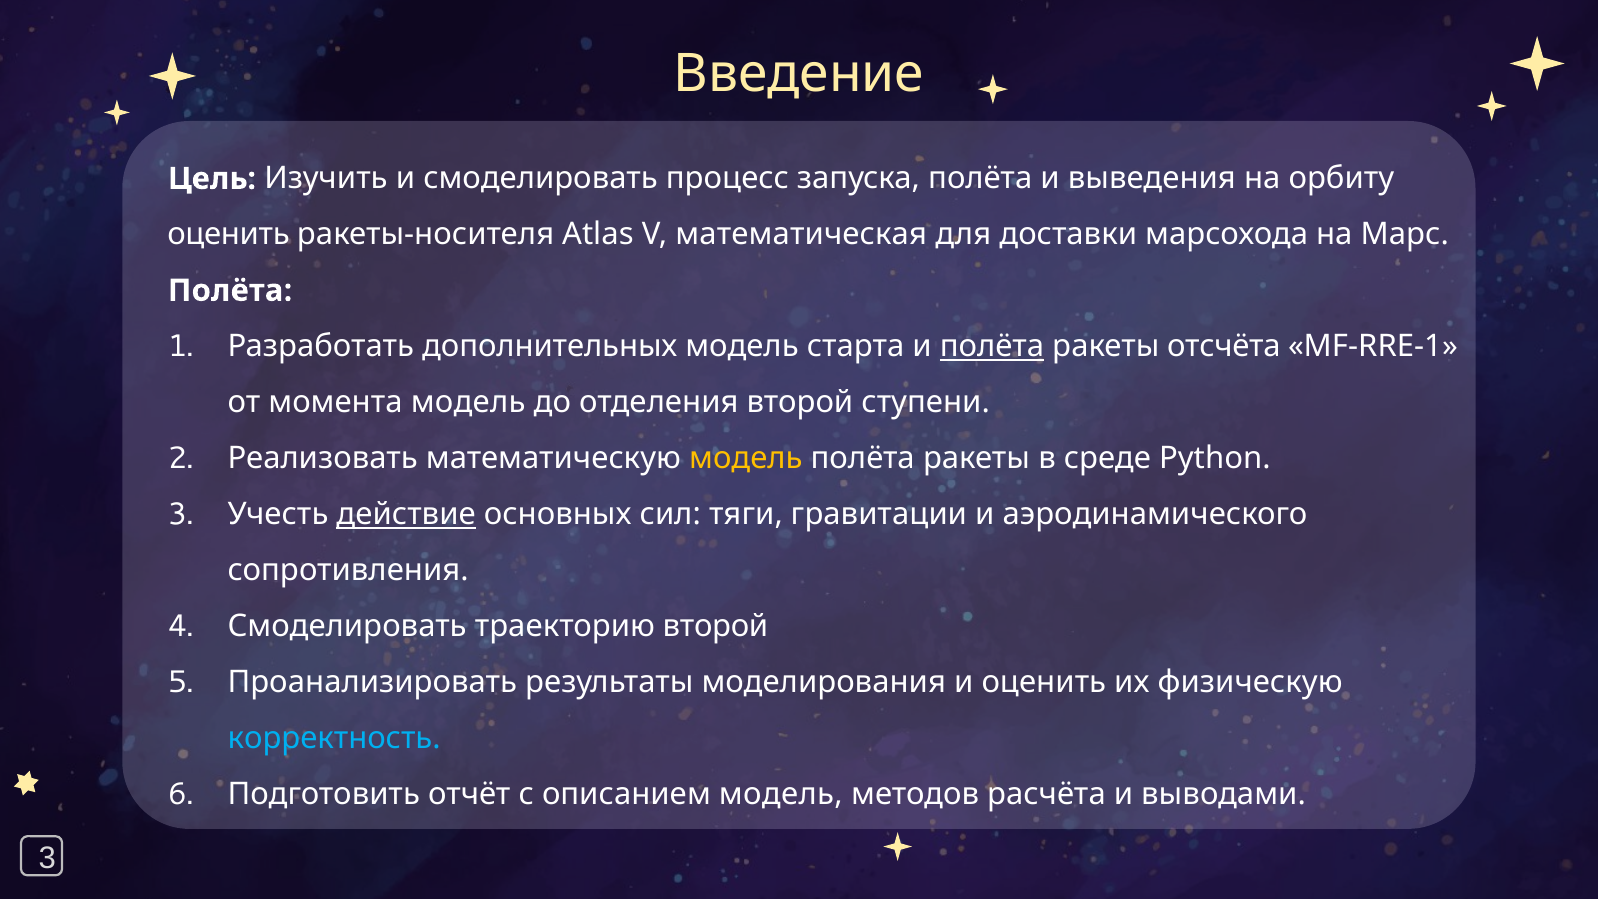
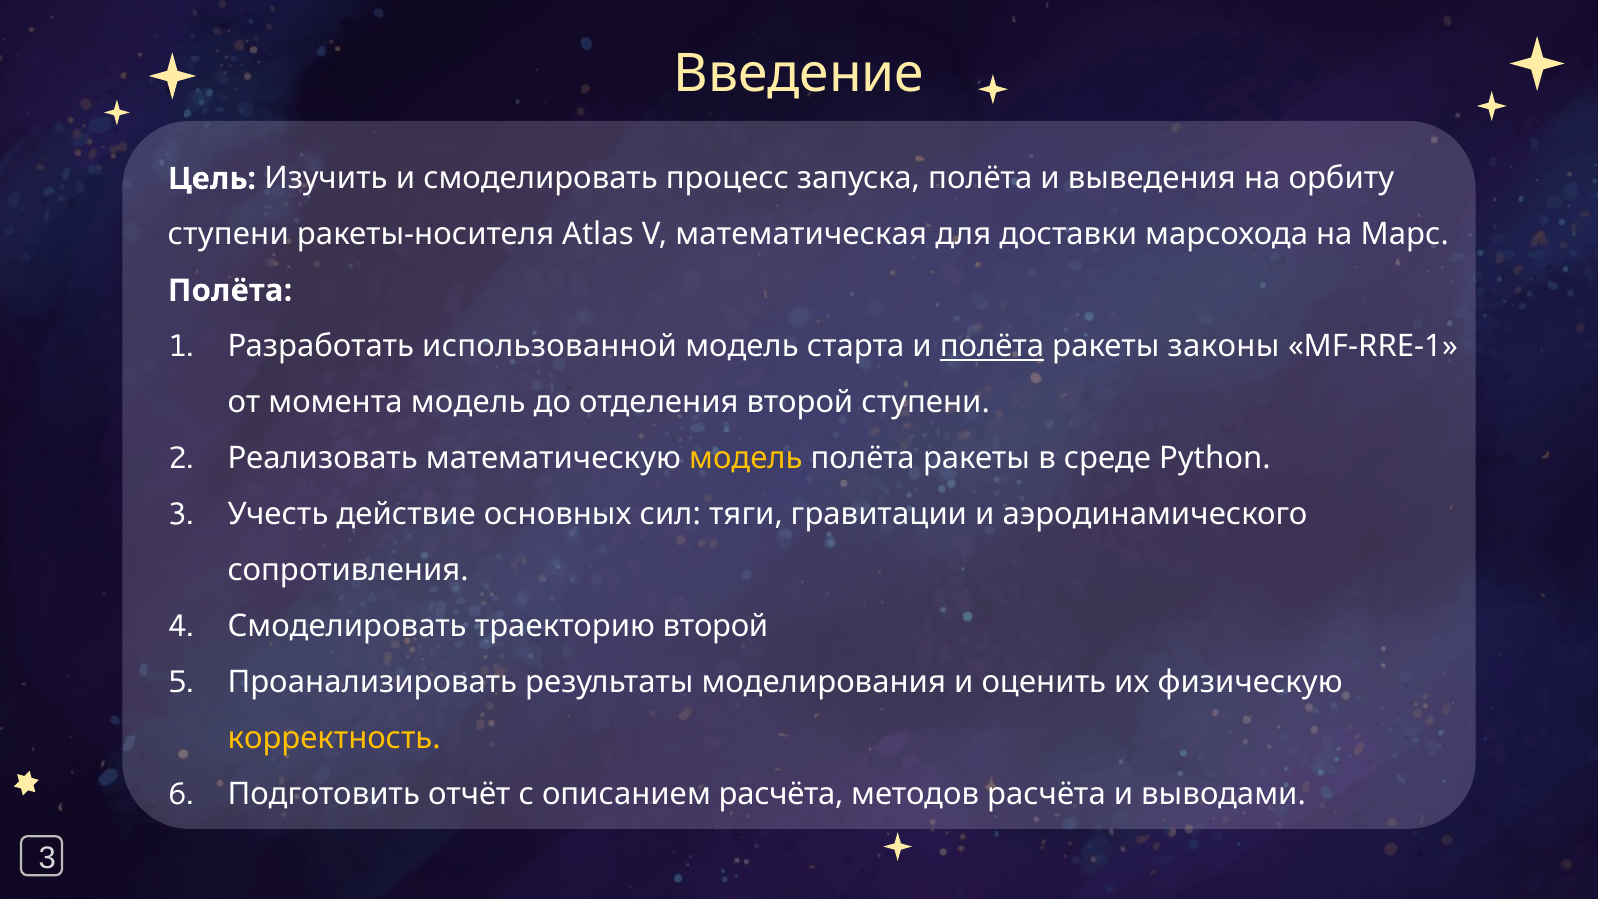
оценить at (229, 235): оценить -> ступени
дополнительных: дополнительных -> использованной
отсчёта: отсчёта -> законы
действие underline: present -> none
корректность colour: light blue -> yellow
описанием модель: модель -> расчёта
